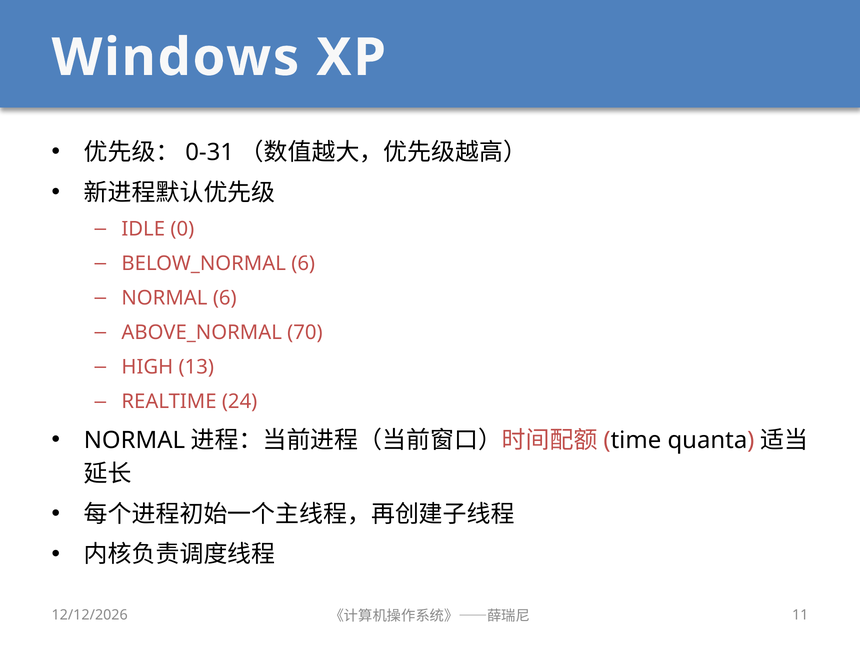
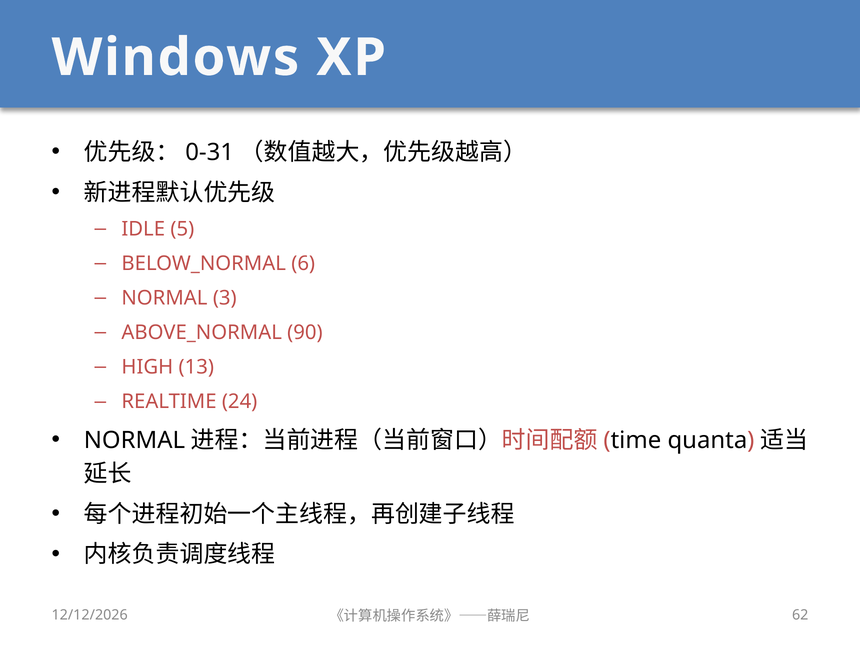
0: 0 -> 5
NORMAL 6: 6 -> 3
70: 70 -> 90
11: 11 -> 62
